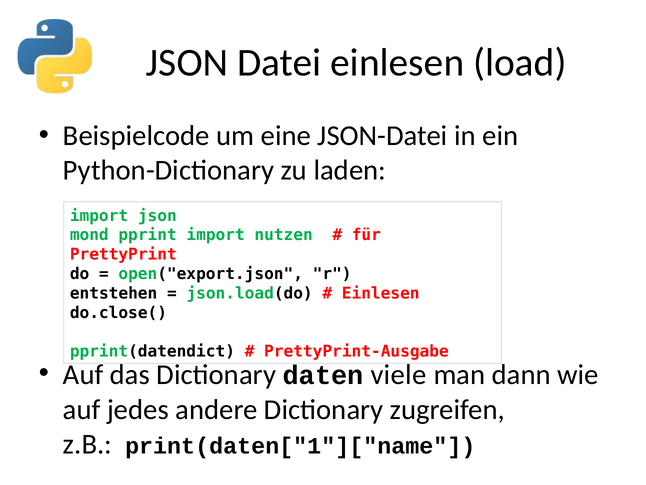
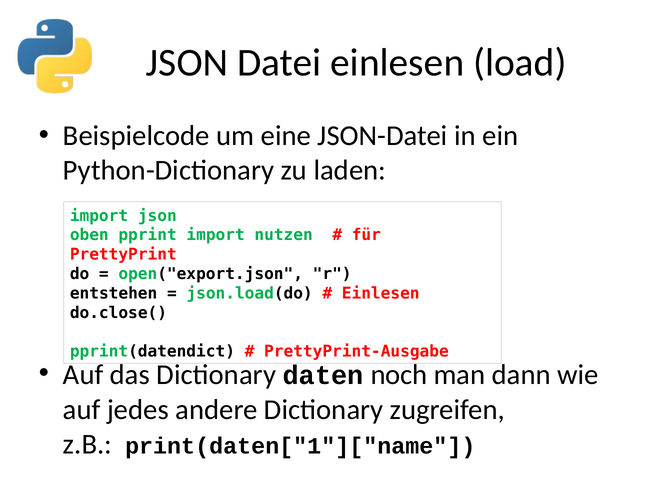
mond: mond -> oben
viele: viele -> noch
